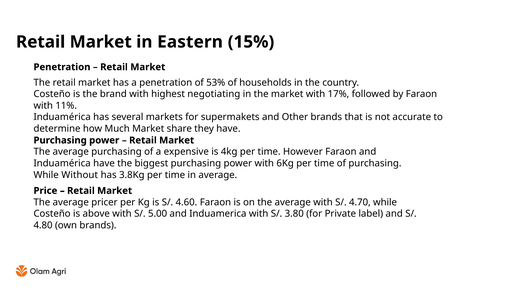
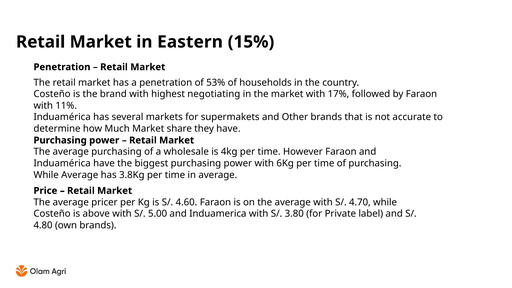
expensive: expensive -> wholesale
While Without: Without -> Average
